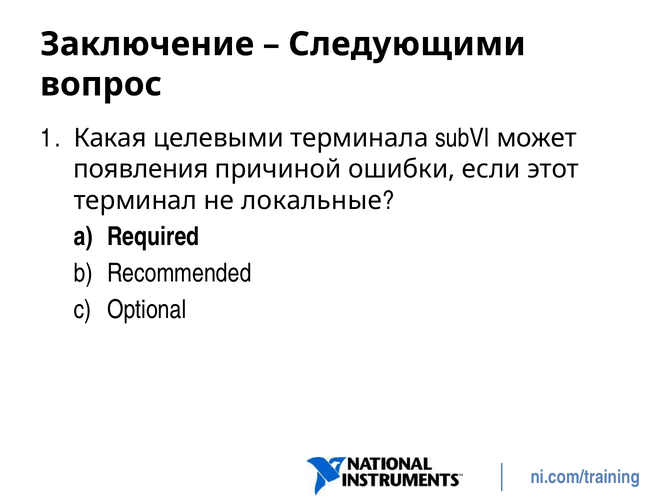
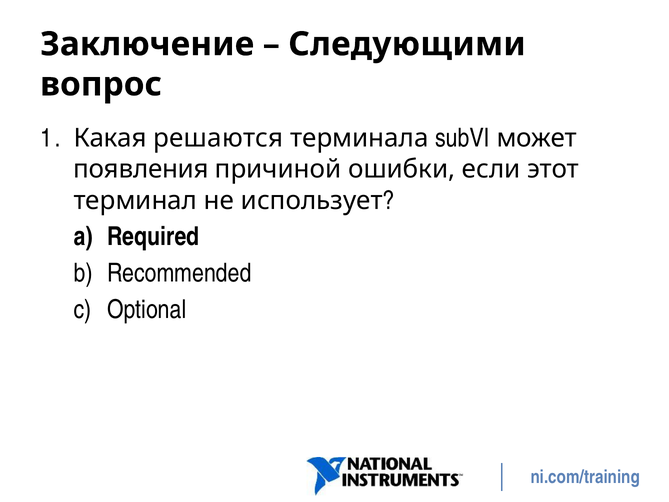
целевыми: целевыми -> решаются
локальные: локальные -> использует
